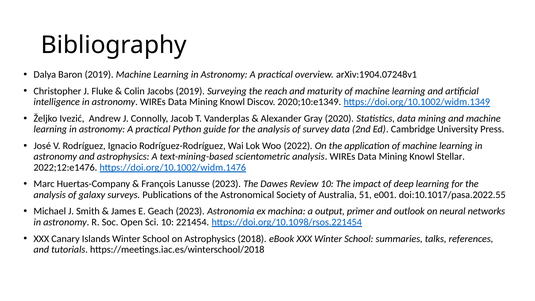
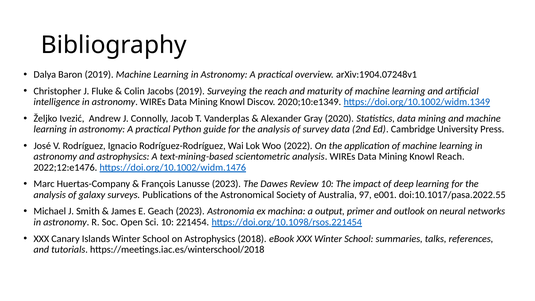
Knowl Stellar: Stellar -> Reach
51: 51 -> 97
